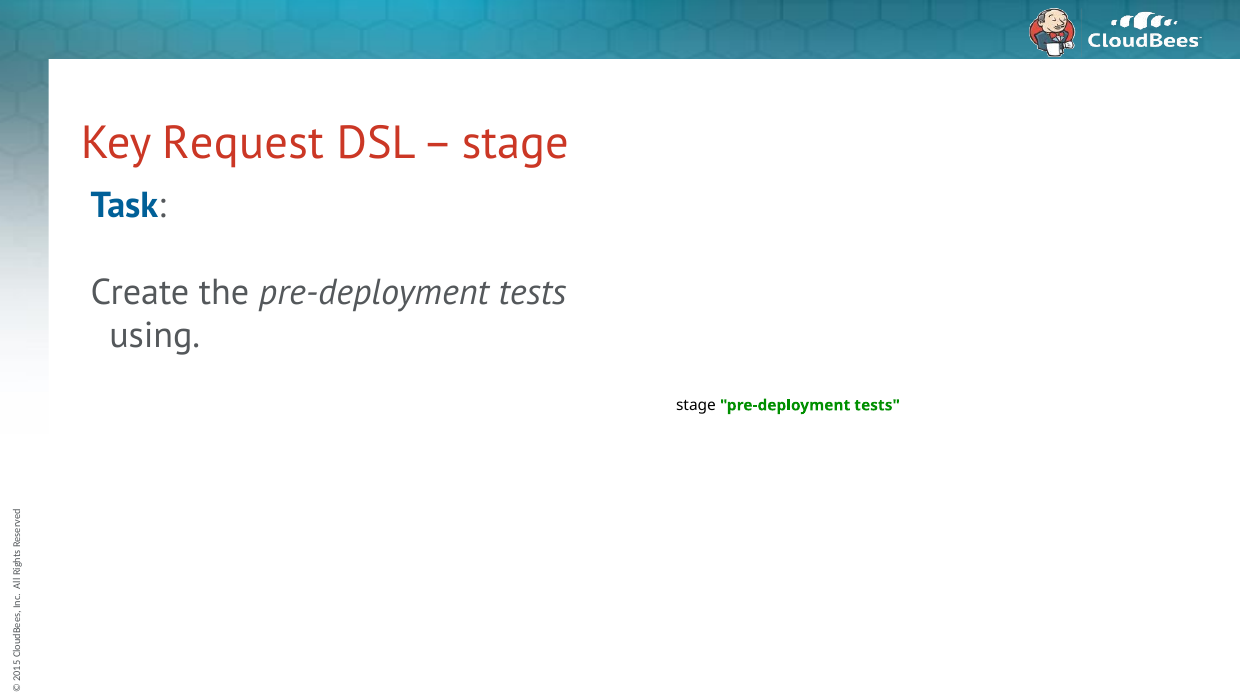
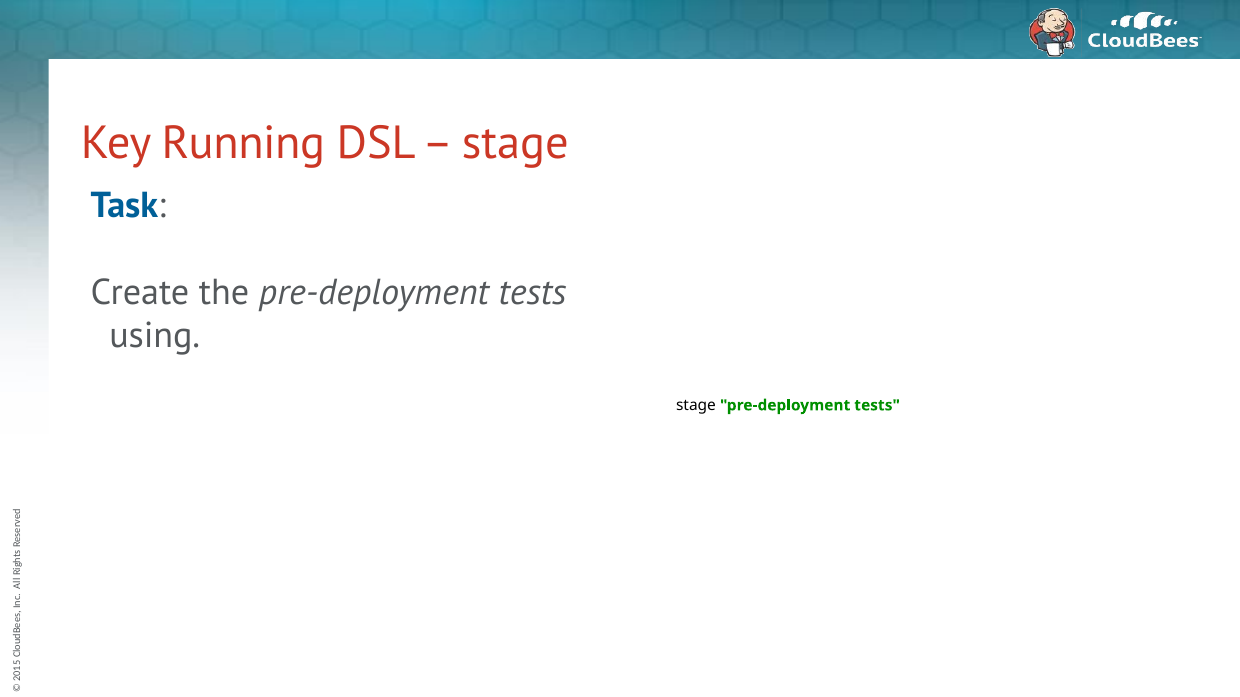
Request: Request -> Running
